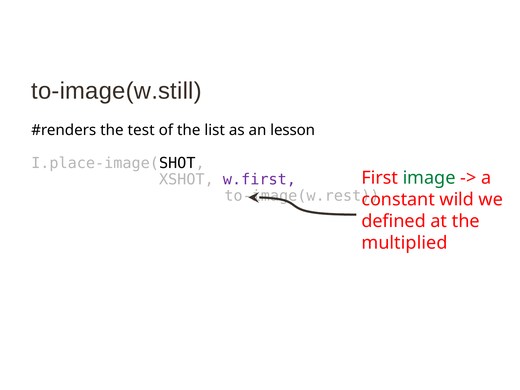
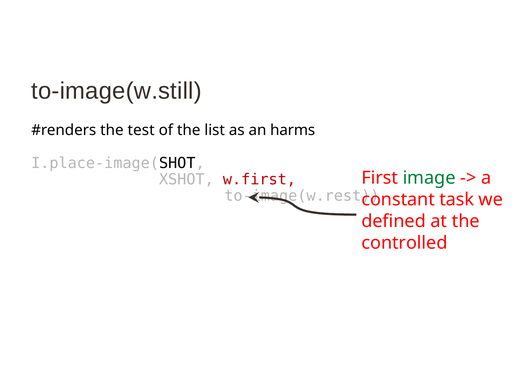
lesson: lesson -> harms
w.first colour: purple -> red
wild: wild -> task
multiplied: multiplied -> controlled
